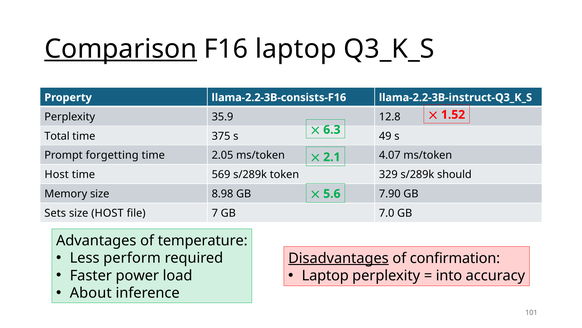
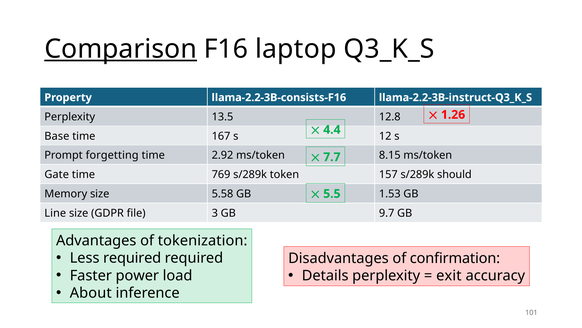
1.52: 1.52 -> 1.26
35.9: 35.9 -> 13.5
6.3: 6.3 -> 4.4
Total: Total -> Base
375: 375 -> 167
49: 49 -> 12
2.05: 2.05 -> 2.92
4.07: 4.07 -> 8.15
2.1: 2.1 -> 7.7
Host at (57, 174): Host -> Gate
569: 569 -> 769
329: 329 -> 157
5.6: 5.6 -> 5.5
8.98: 8.98 -> 5.58
7.90: 7.90 -> 1.53
Sets: Sets -> Line
size HOST: HOST -> GDPR
7: 7 -> 3
7.0: 7.0 -> 9.7
temperature: temperature -> tokenization
Less perform: perform -> required
Disadvantages underline: present -> none
Laptop at (325, 275): Laptop -> Details
into: into -> exit
